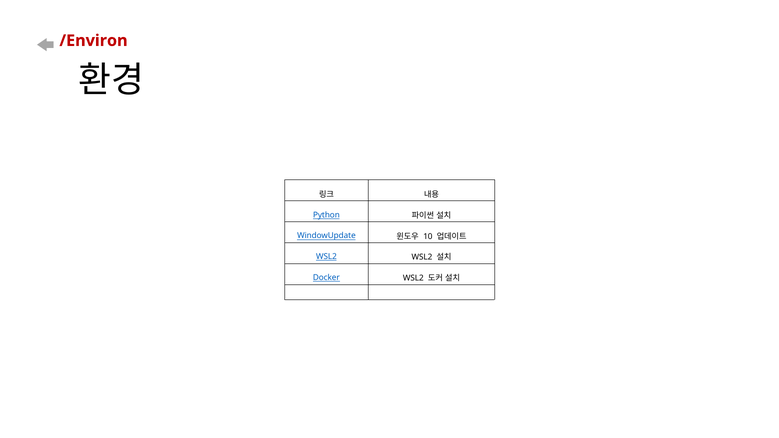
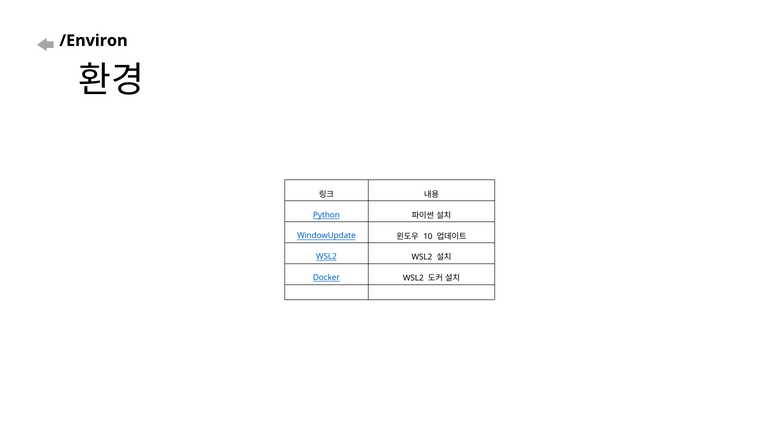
/Environ colour: red -> black
